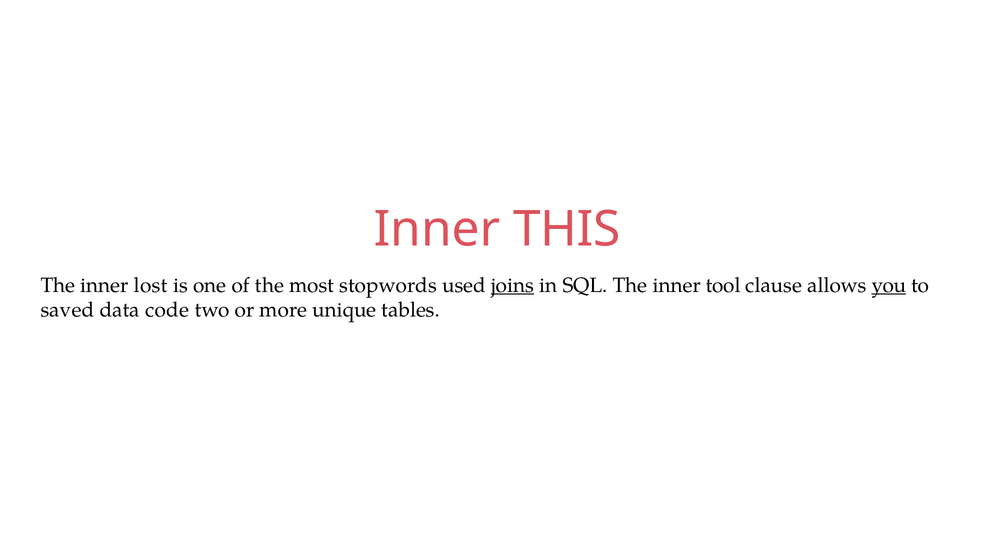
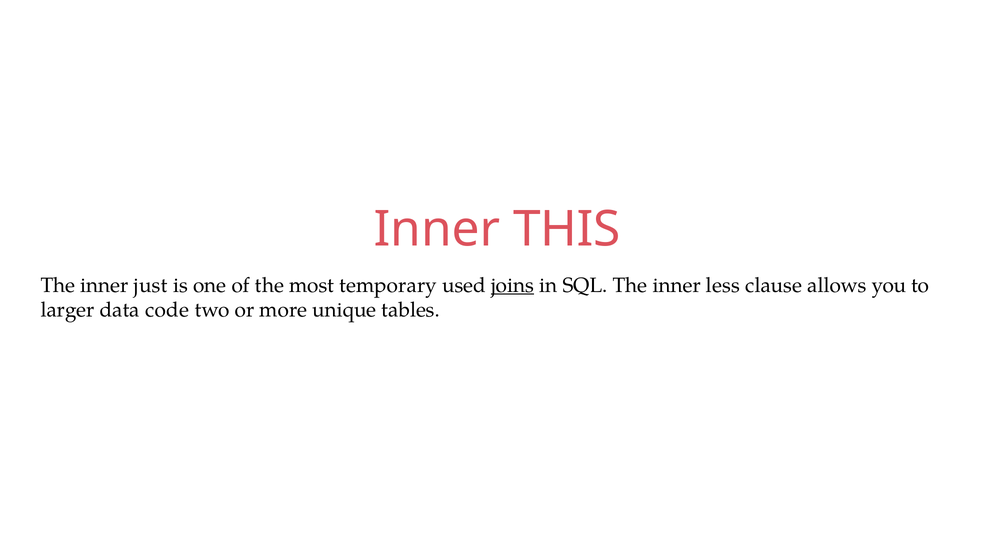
lost: lost -> just
stopwords: stopwords -> temporary
tool: tool -> less
you underline: present -> none
saved: saved -> larger
